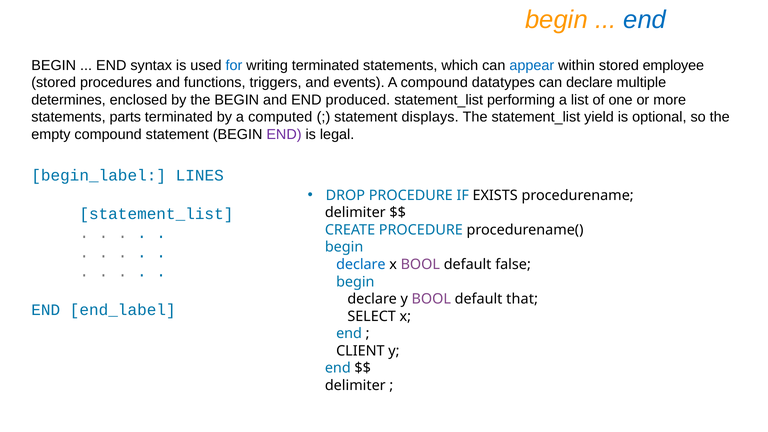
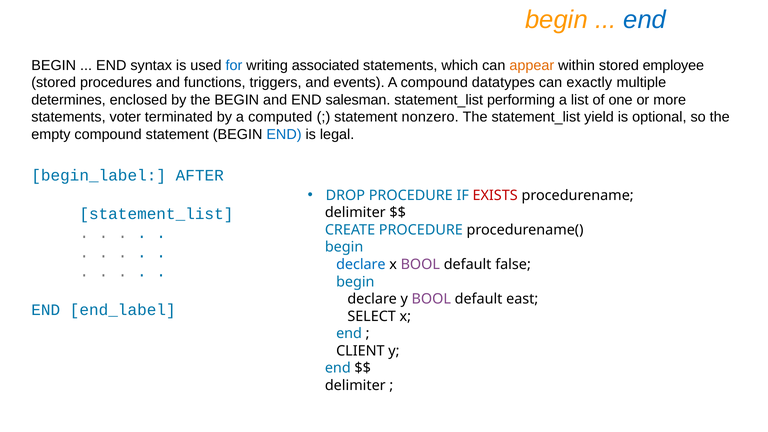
writing terminated: terminated -> associated
appear colour: blue -> orange
can declare: declare -> exactly
produced: produced -> salesman
parts: parts -> voter
displays: displays -> nonzero
END at (284, 134) colour: purple -> blue
LINES: LINES -> AFTER
EXISTS colour: black -> red
that: that -> east
